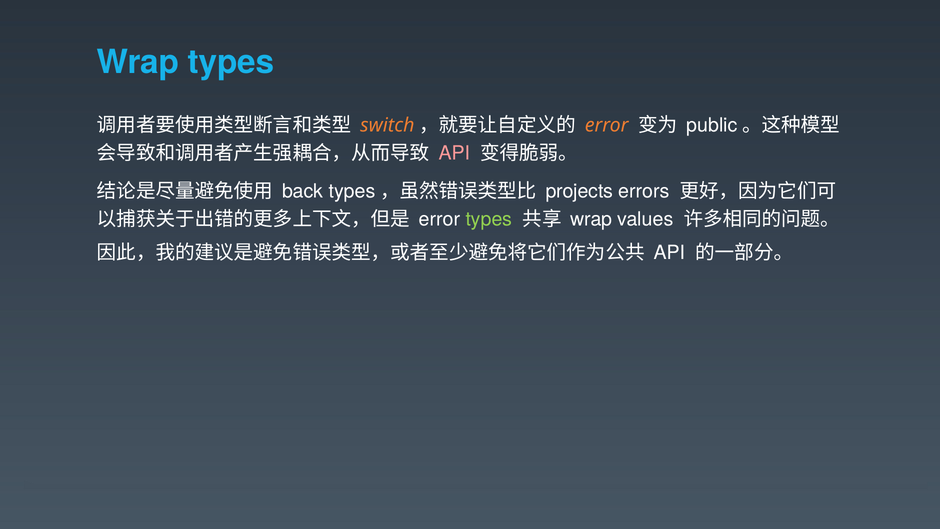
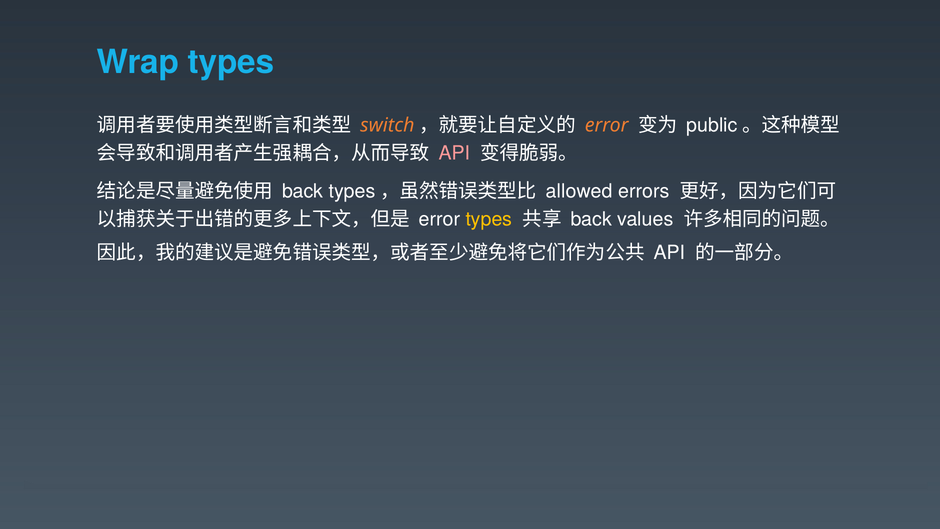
projects: projects -> allowed
types at (489, 219) colour: light green -> yellow
wrap at (591, 219): wrap -> back
